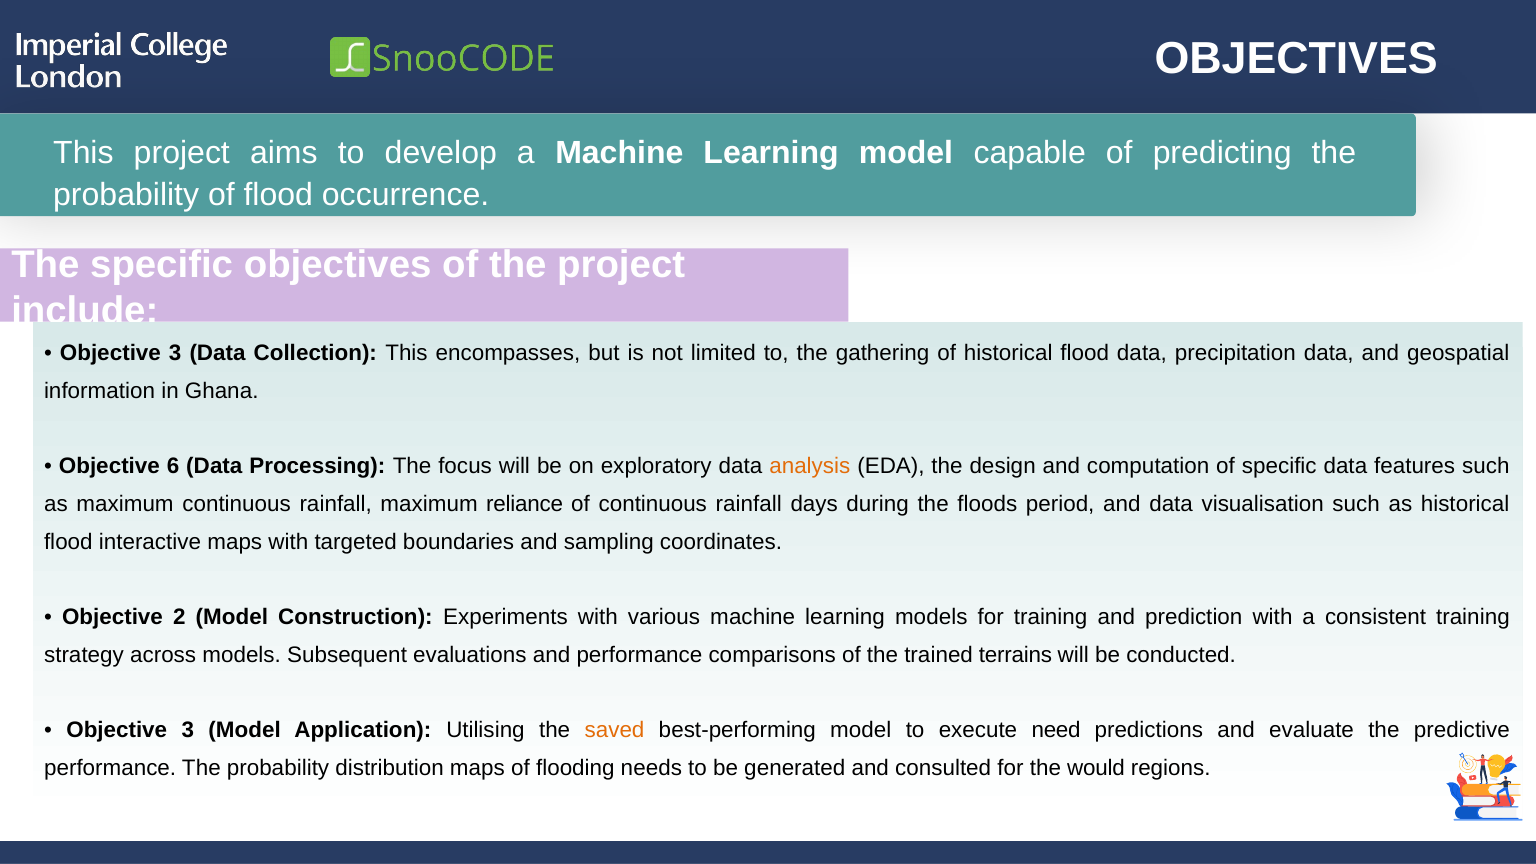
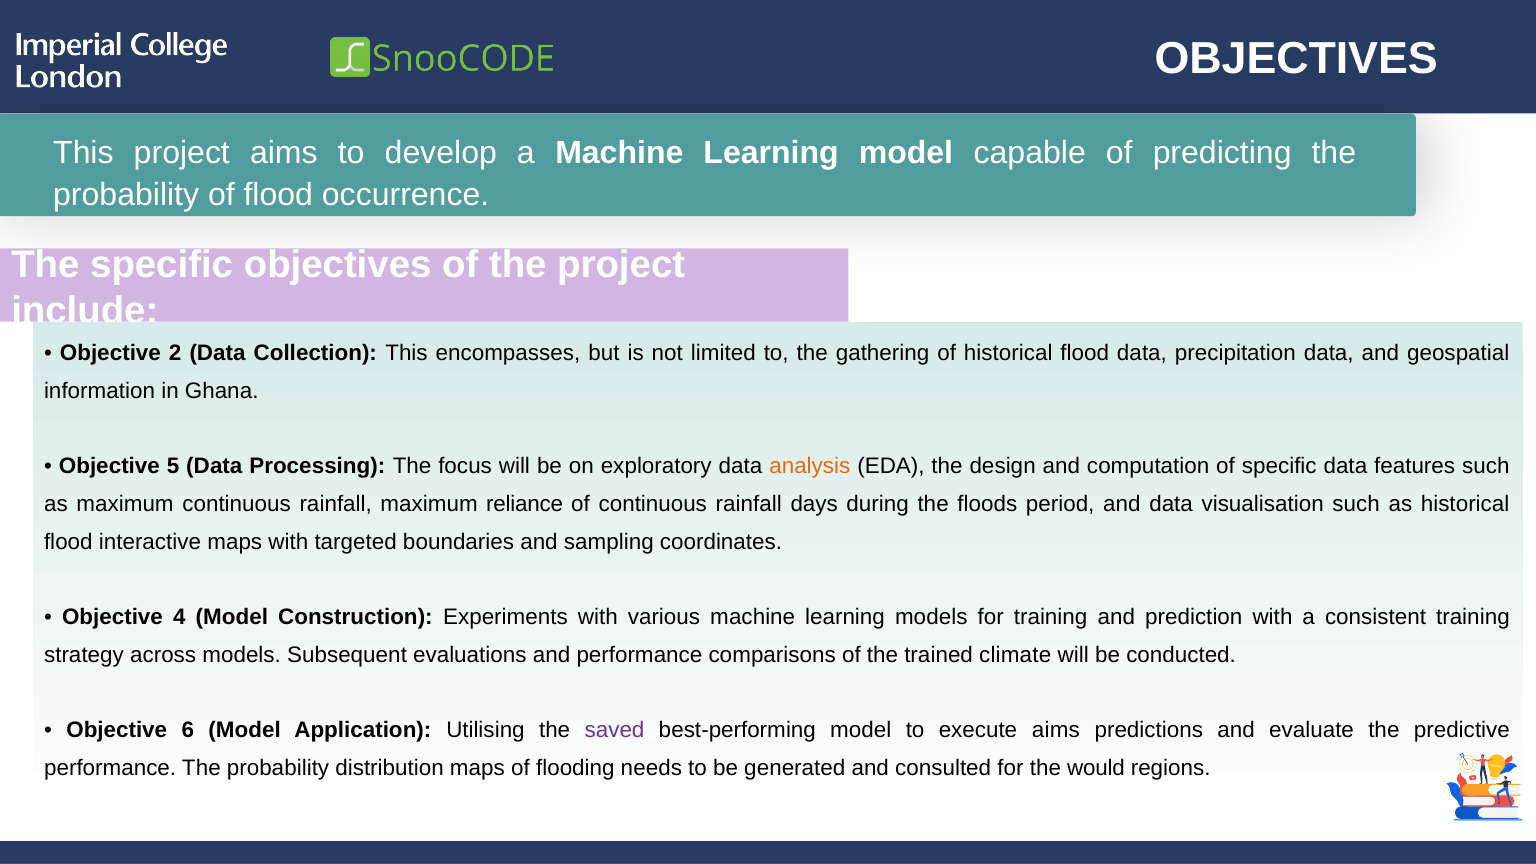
3 at (175, 353): 3 -> 2
6: 6 -> 5
2: 2 -> 4
terrains: terrains -> climate
3 at (188, 730): 3 -> 6
saved colour: orange -> purple
execute need: need -> aims
